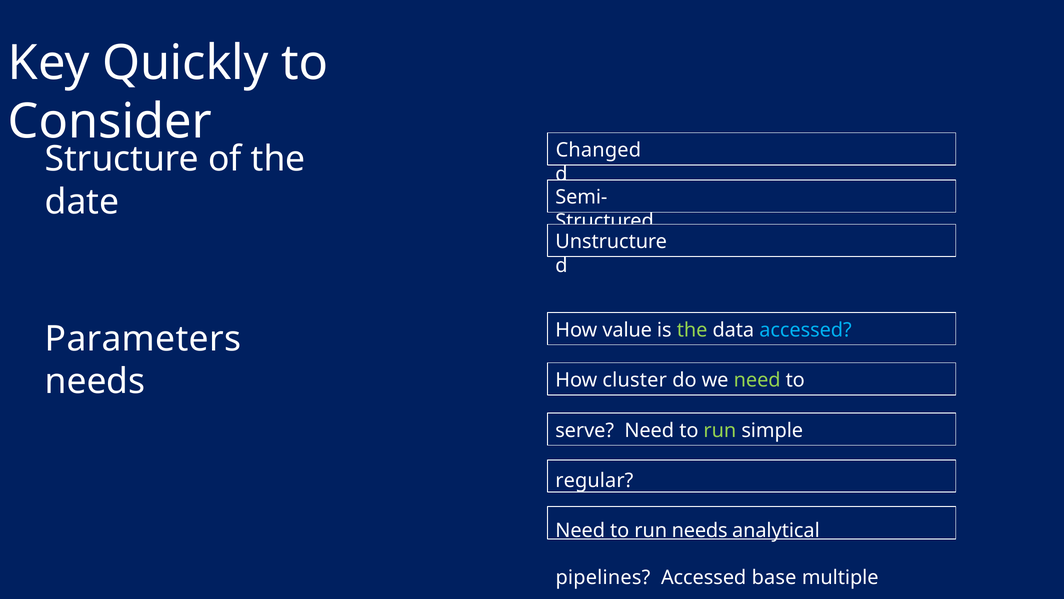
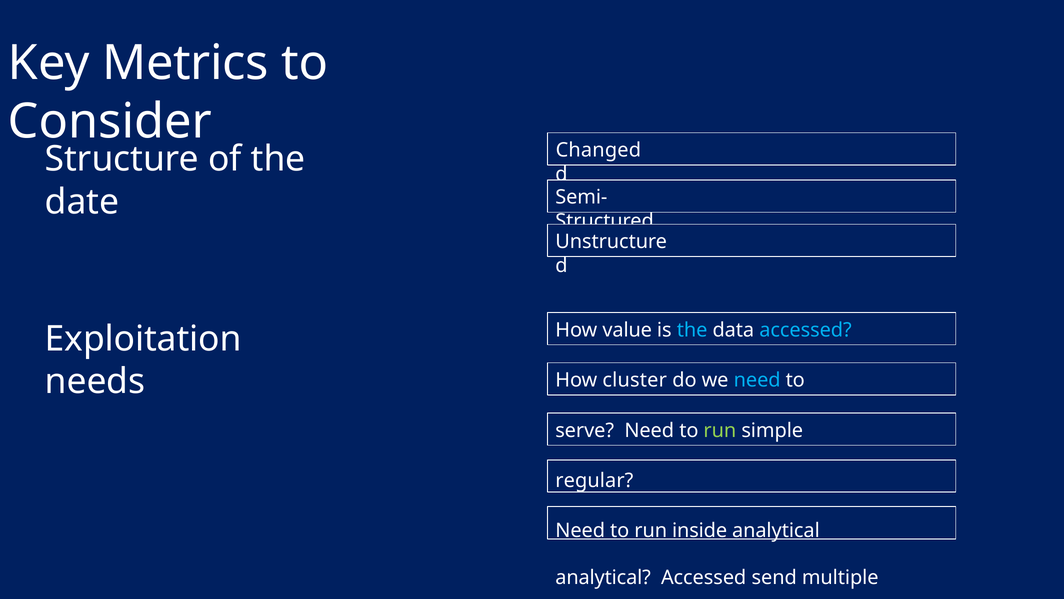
Quickly: Quickly -> Metrics
the at (692, 330) colour: light green -> light blue
Parameters: Parameters -> Exploitation
need at (757, 380) colour: light green -> light blue
run needs: needs -> inside
pipelines at (603, 577): pipelines -> analytical
base: base -> send
